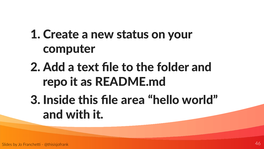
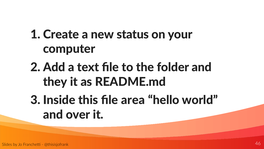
repo: repo -> they
with: with -> over
